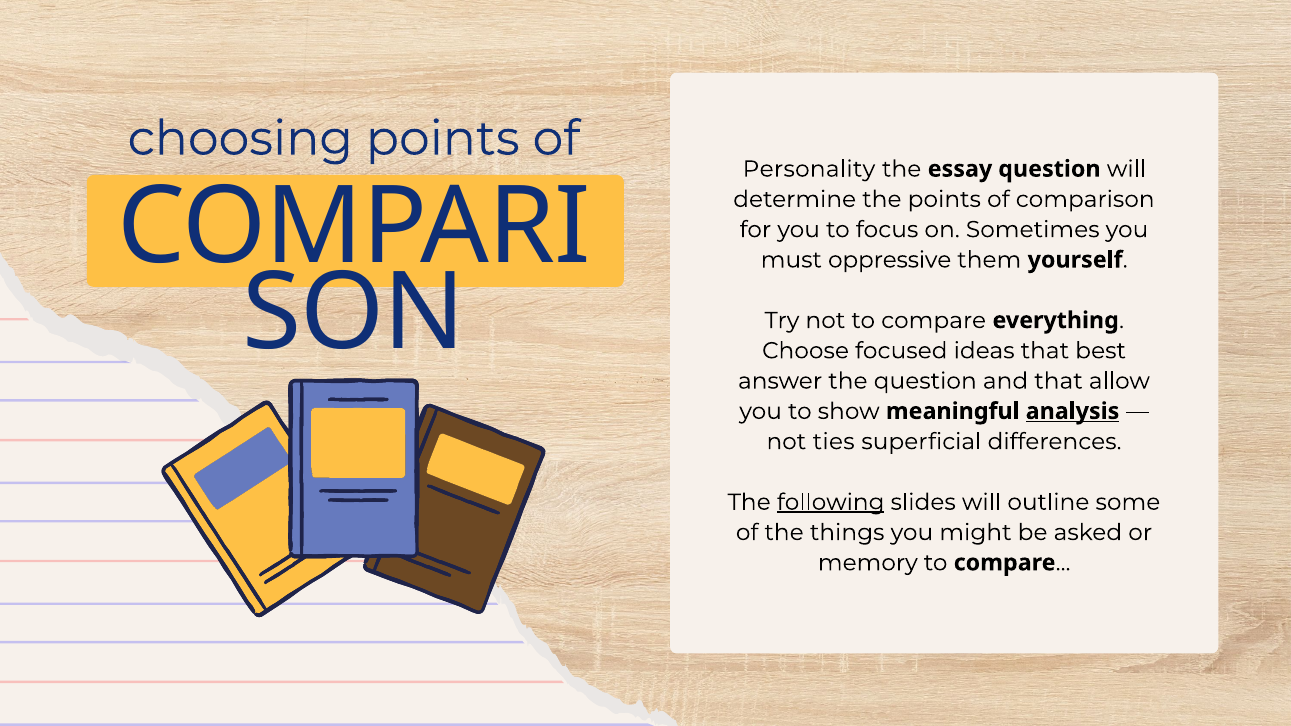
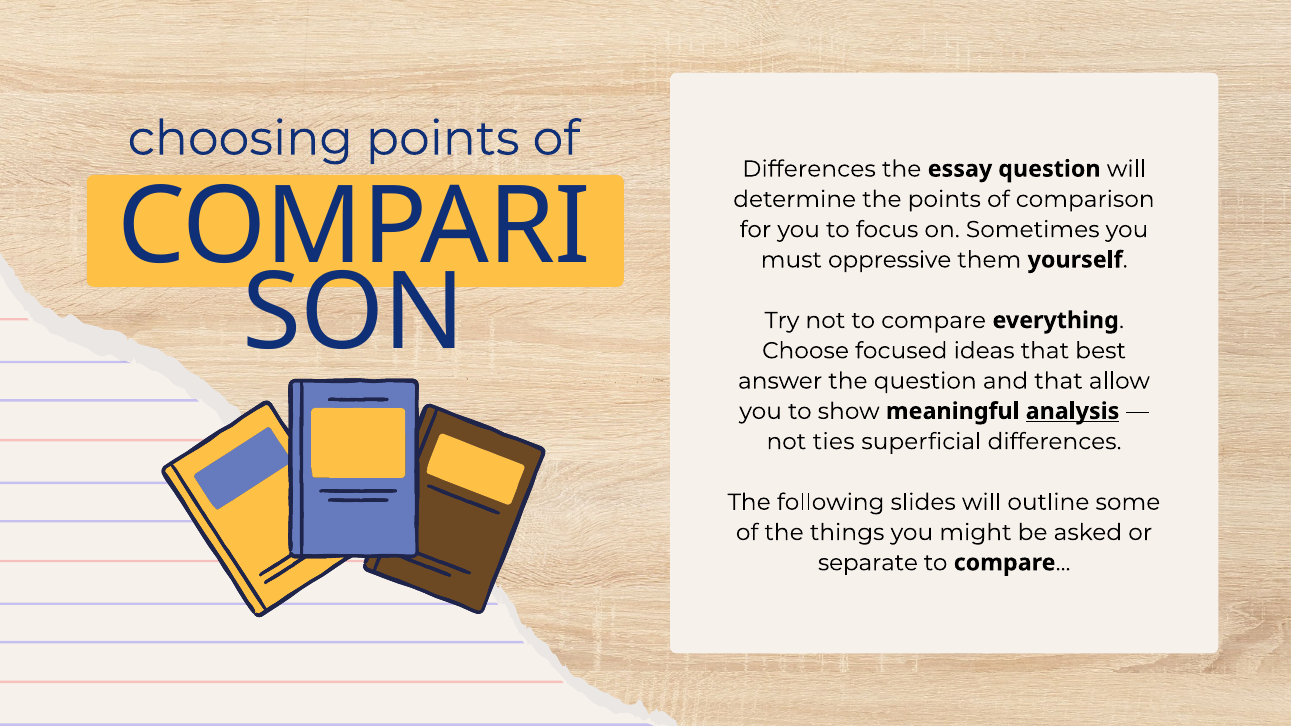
Personality at (809, 169): Personality -> Differences
following underline: present -> none
memory: memory -> separate
